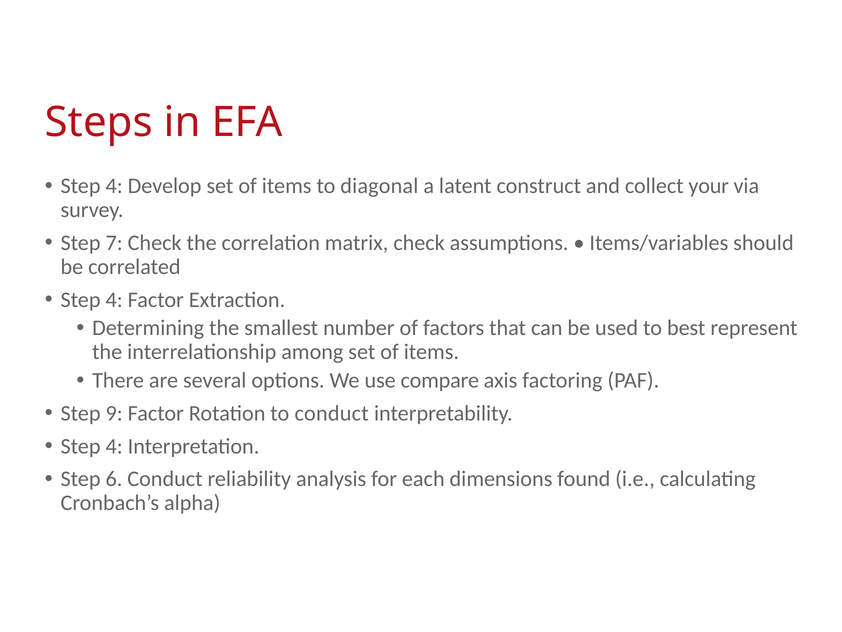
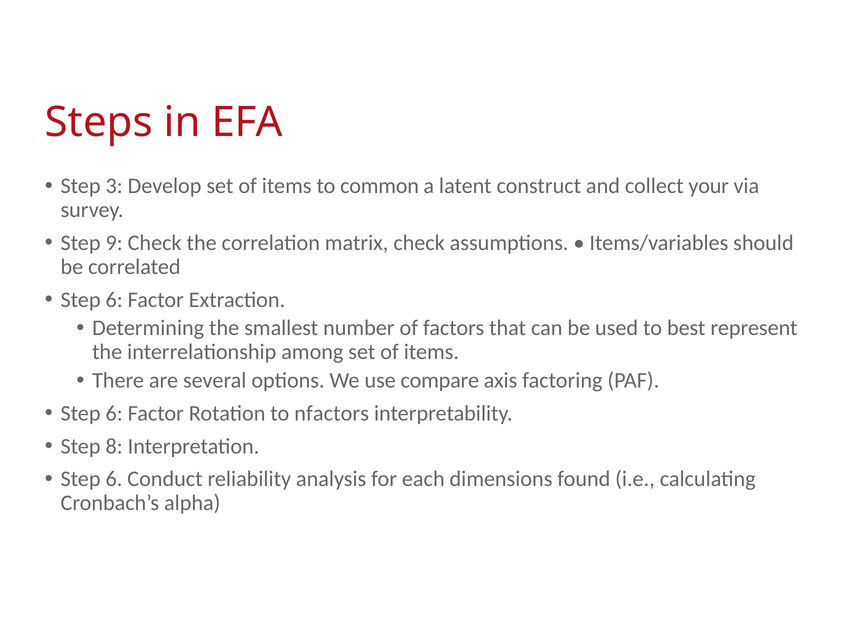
4 at (114, 186): 4 -> 3
diagonal: diagonal -> common
7: 7 -> 9
4 at (114, 300): 4 -> 6
9 at (114, 413): 9 -> 6
to conduct: conduct -> nfactors
4 at (114, 446): 4 -> 8
